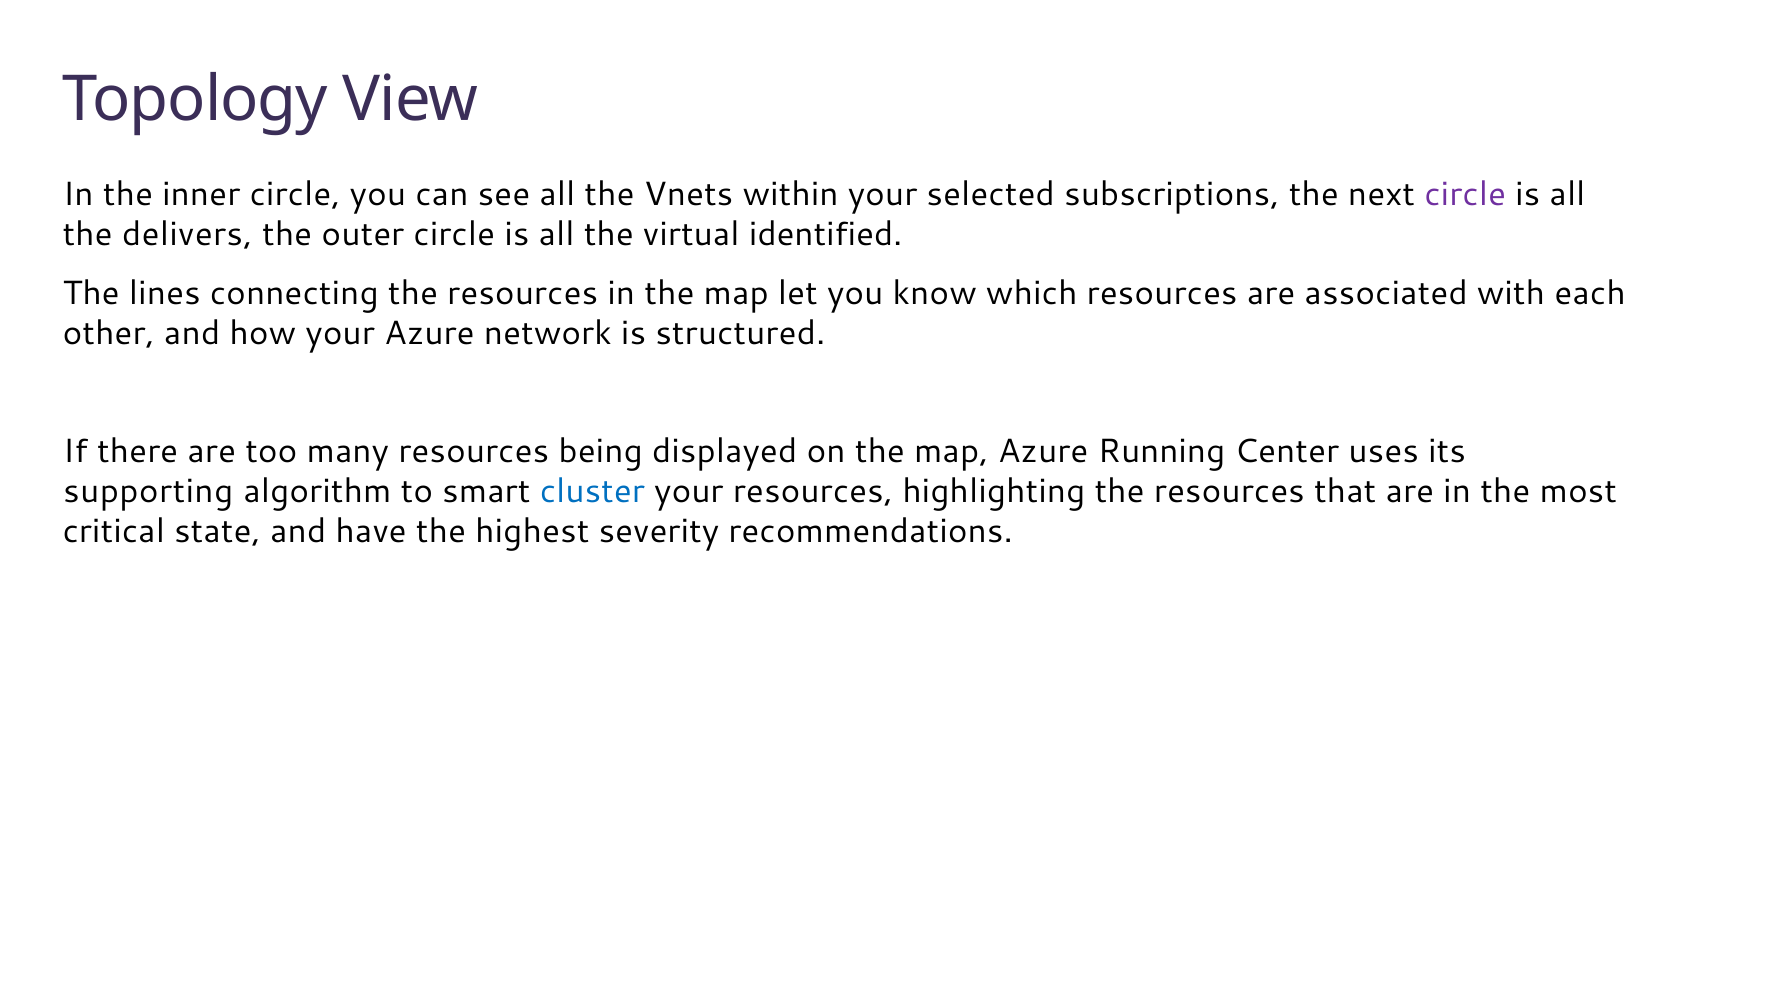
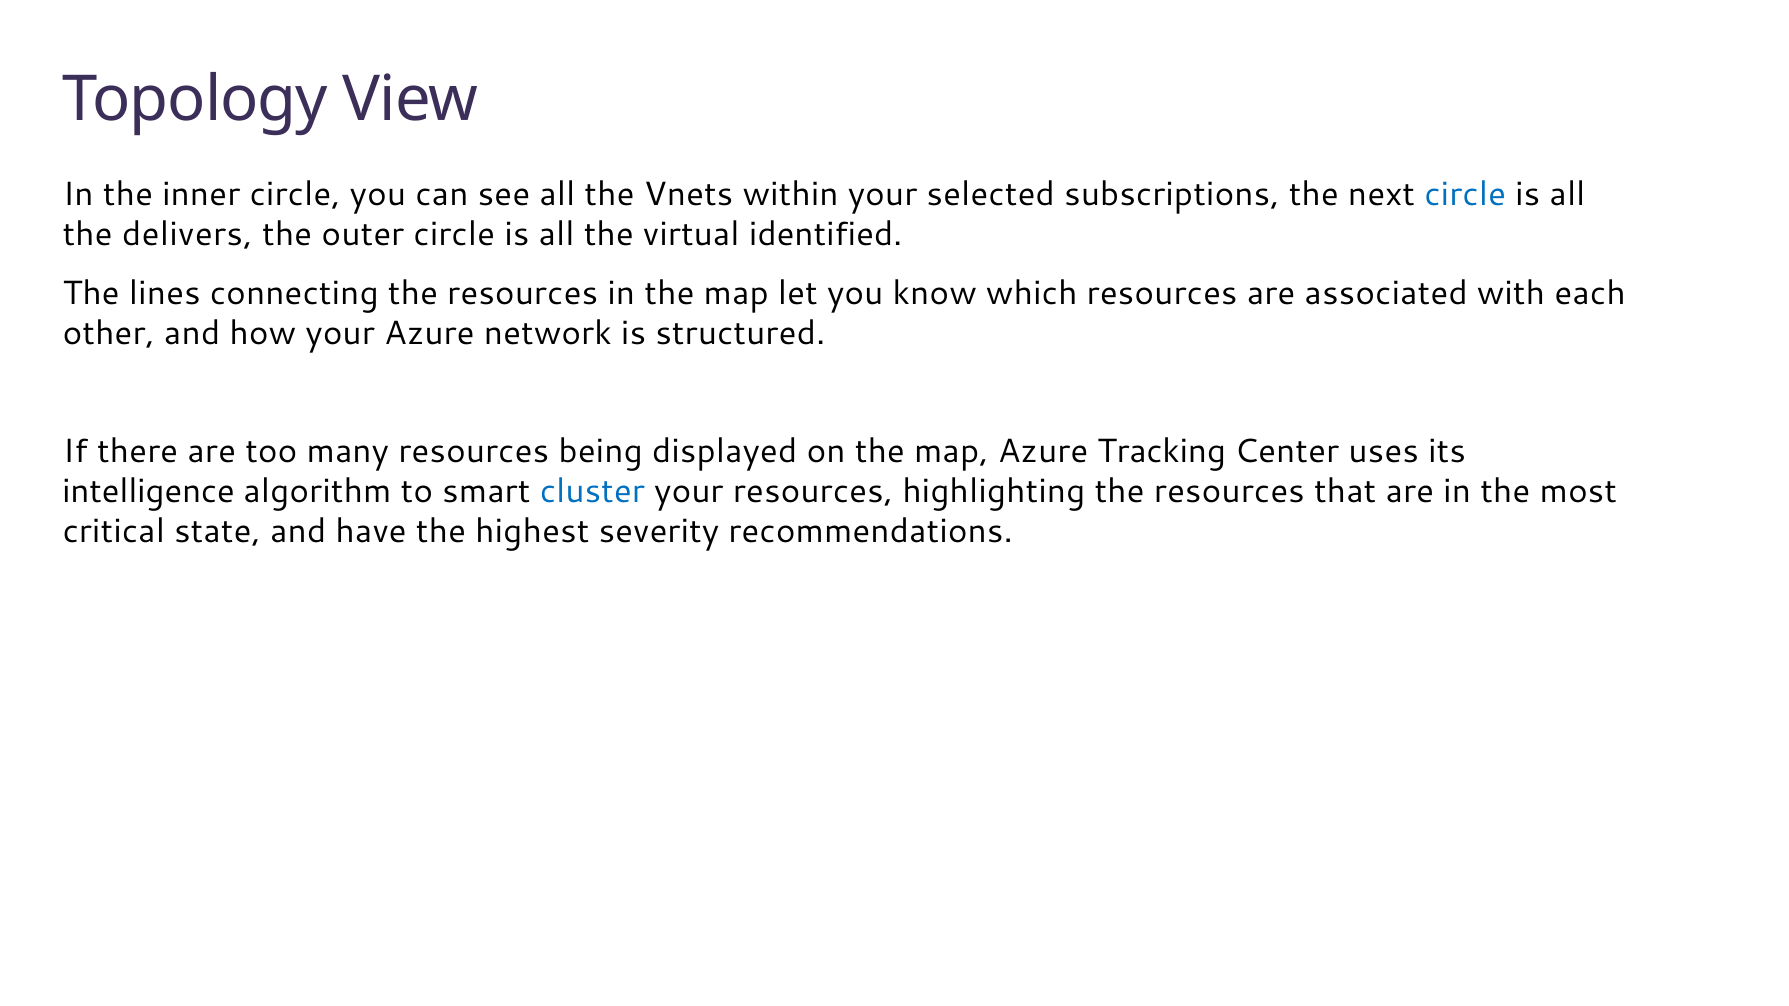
circle at (1465, 194) colour: purple -> blue
Running: Running -> Tracking
supporting: supporting -> intelligence
